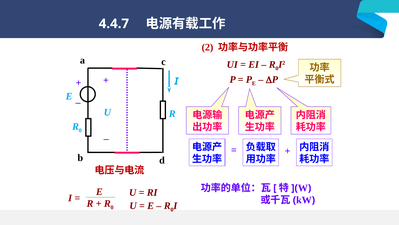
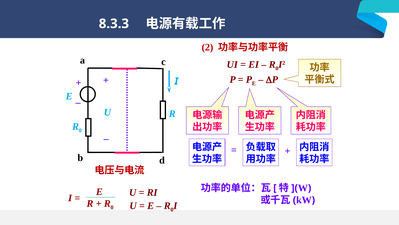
4.4.7: 4.4.7 -> 8.3.3
